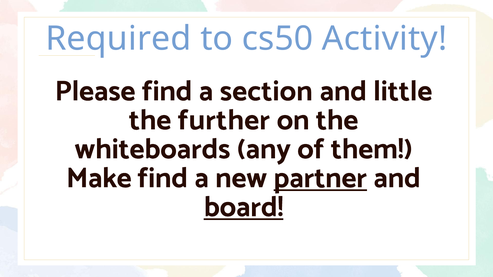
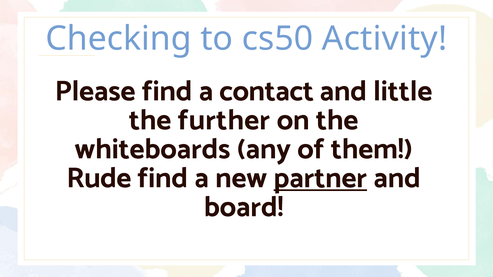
Required: Required -> Checking
section: section -> contact
Make: Make -> Rude
board underline: present -> none
